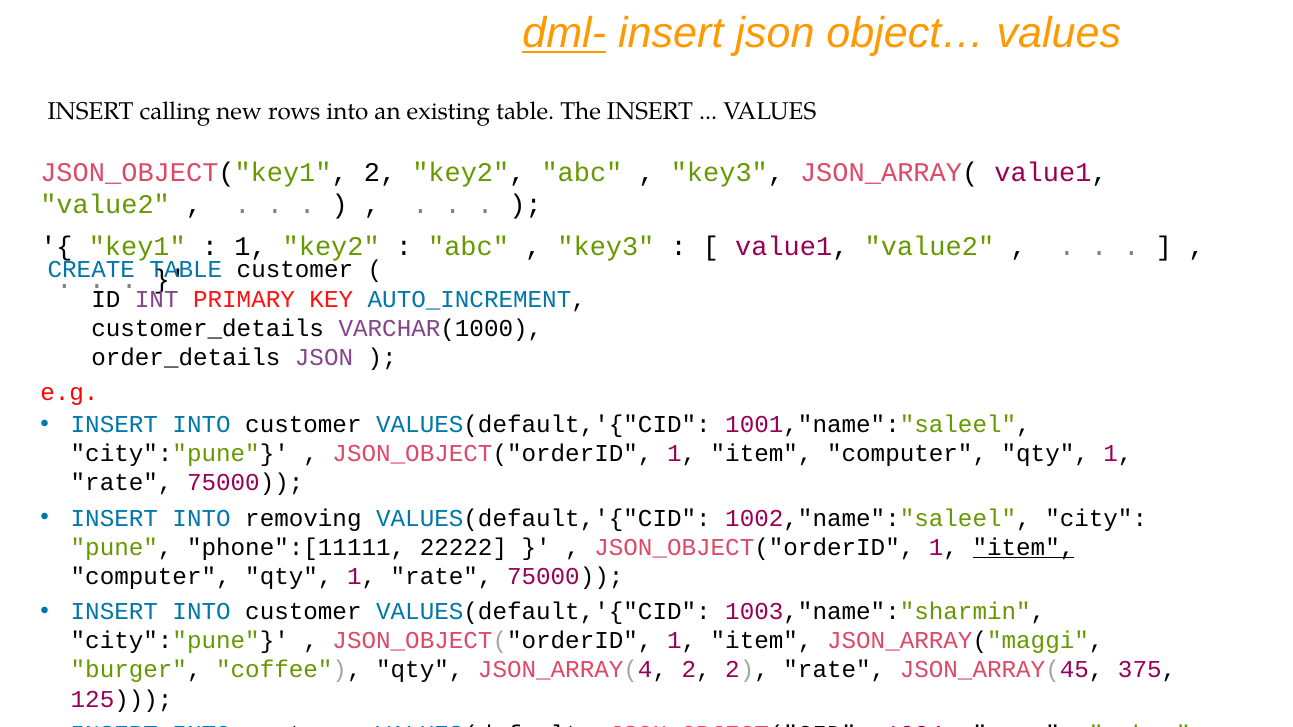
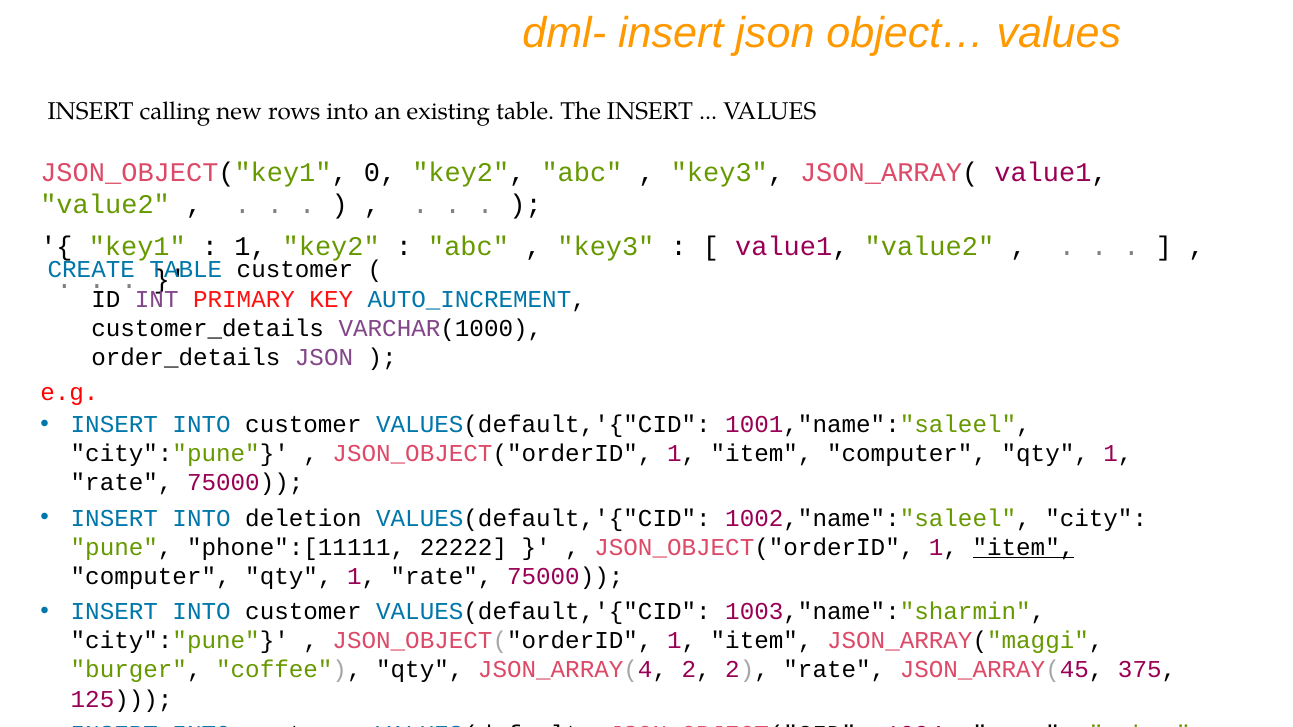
dml- underline: present -> none
JSON_OBJECT("key1 2: 2 -> 0
removing: removing -> deletion
